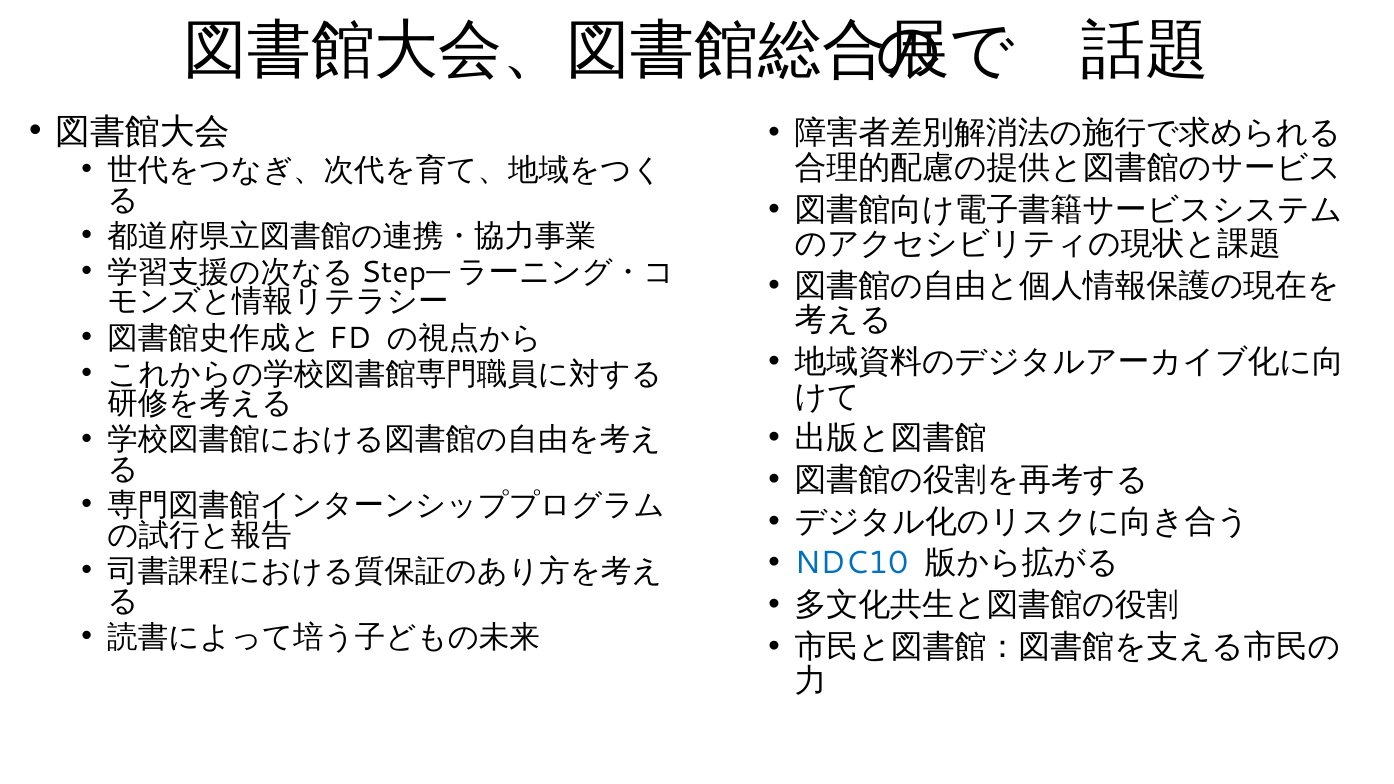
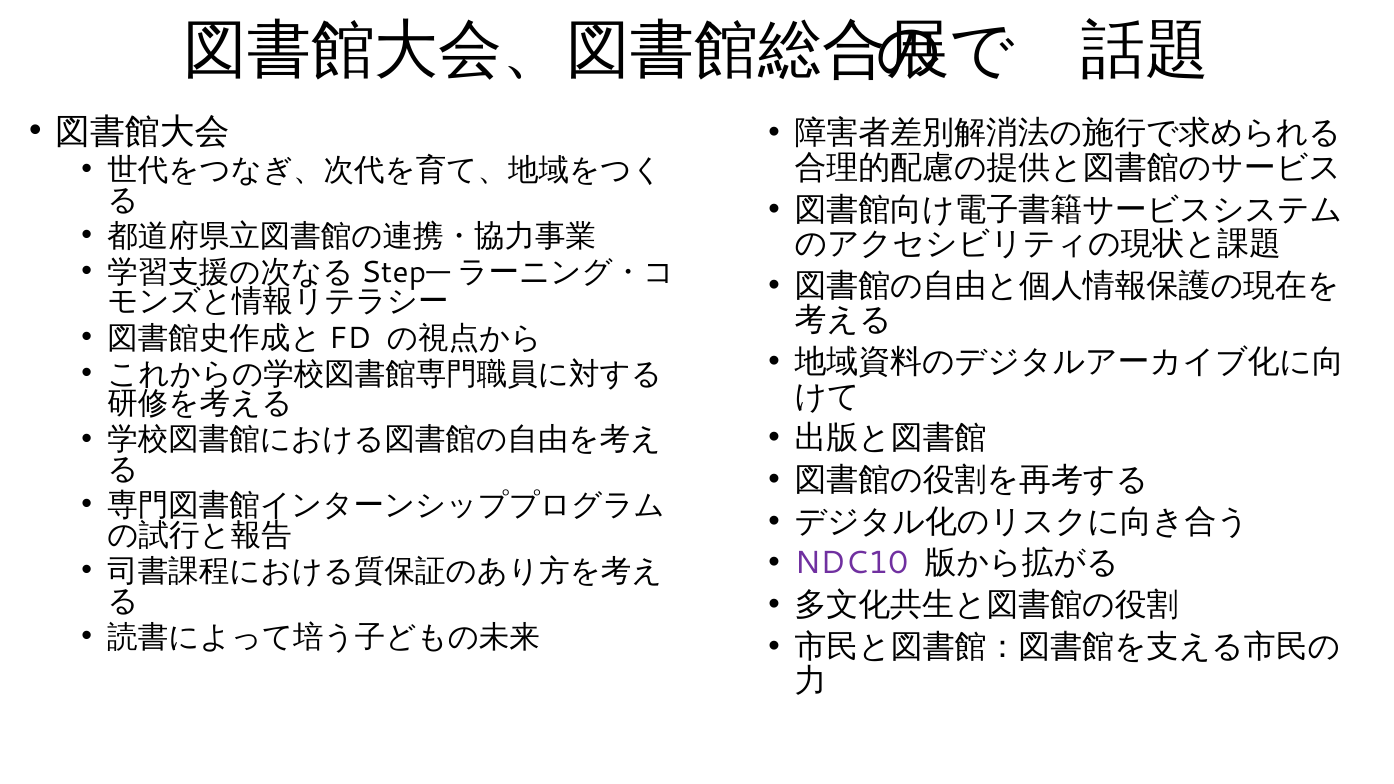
NDC10 colour: blue -> purple
